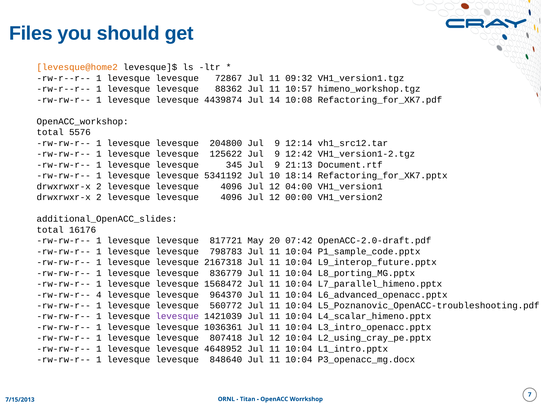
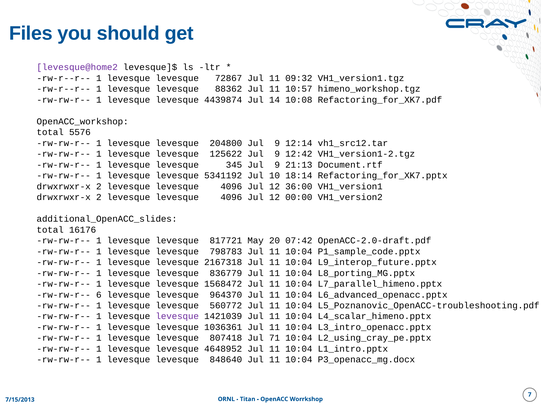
levesque@home2 colour: orange -> purple
04:00: 04:00 -> 36:00
4: 4 -> 6
807418 Jul 12: 12 -> 71
